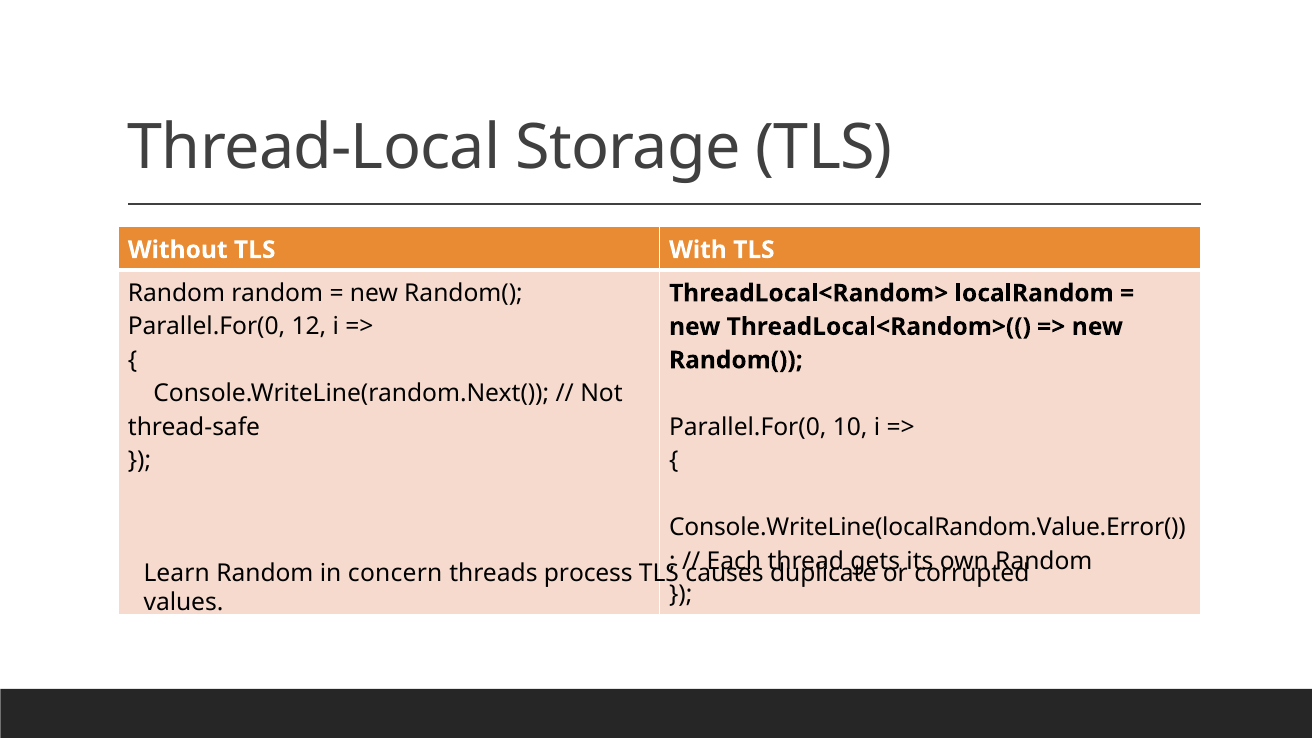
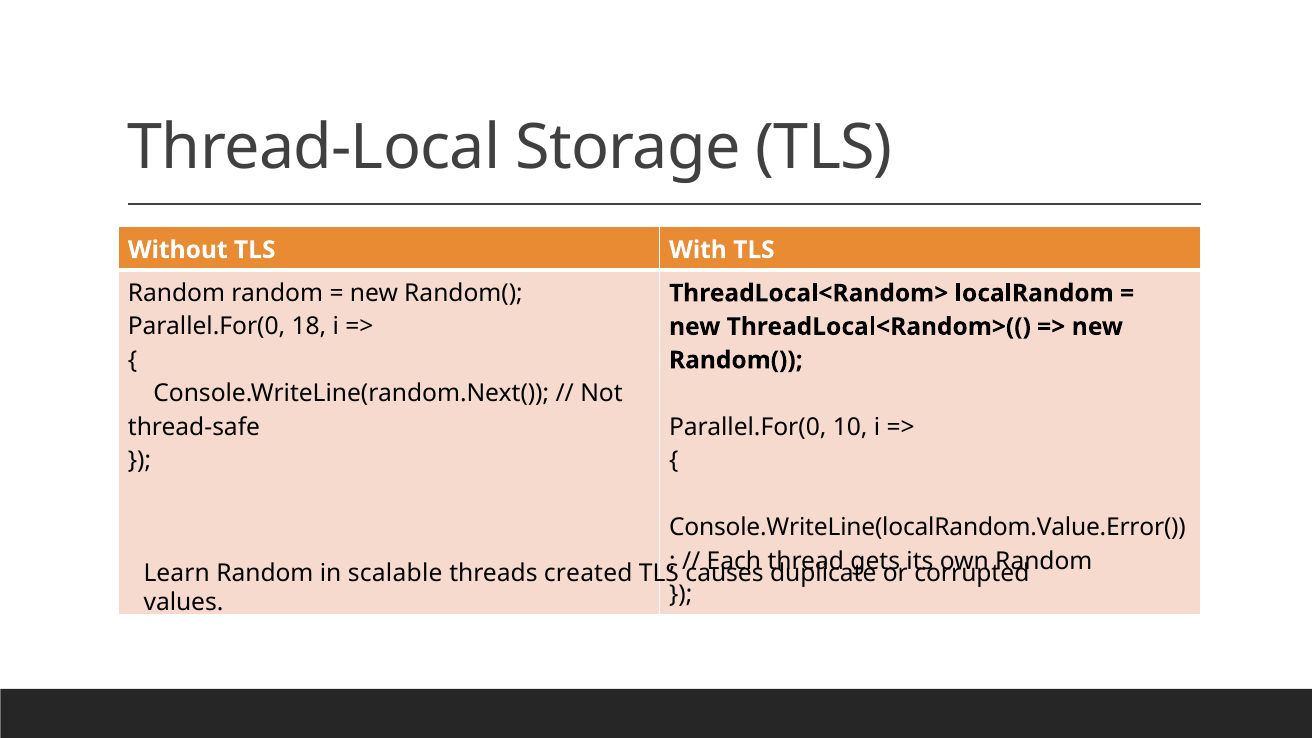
12: 12 -> 18
concern: concern -> scalable
process: process -> created
